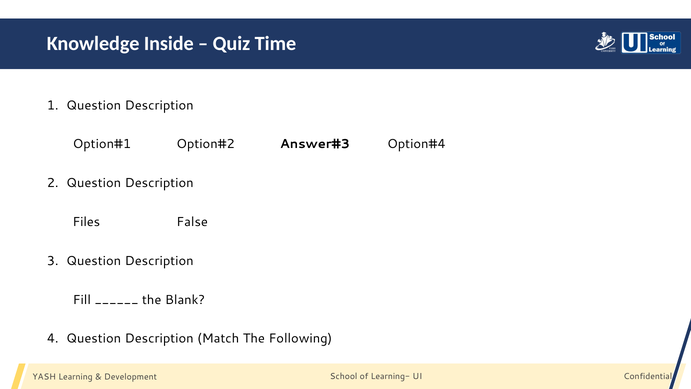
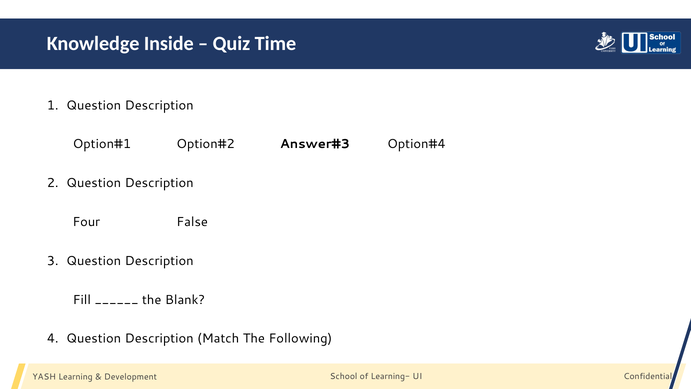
Files: Files -> Four
